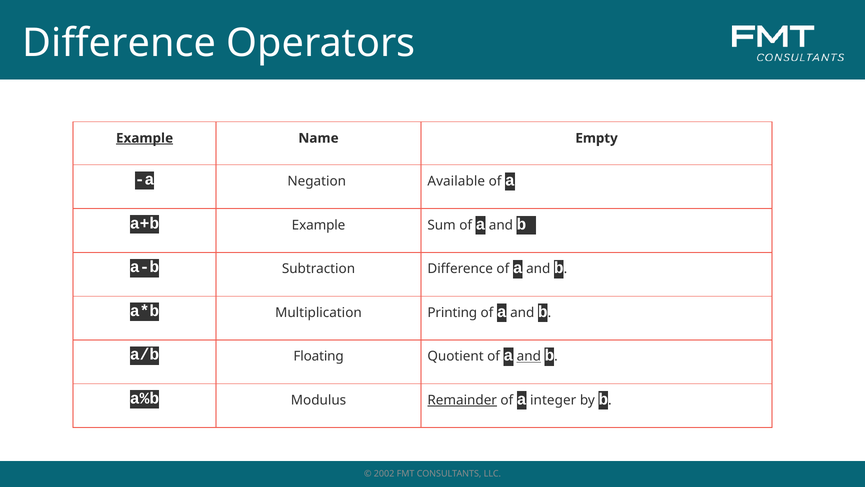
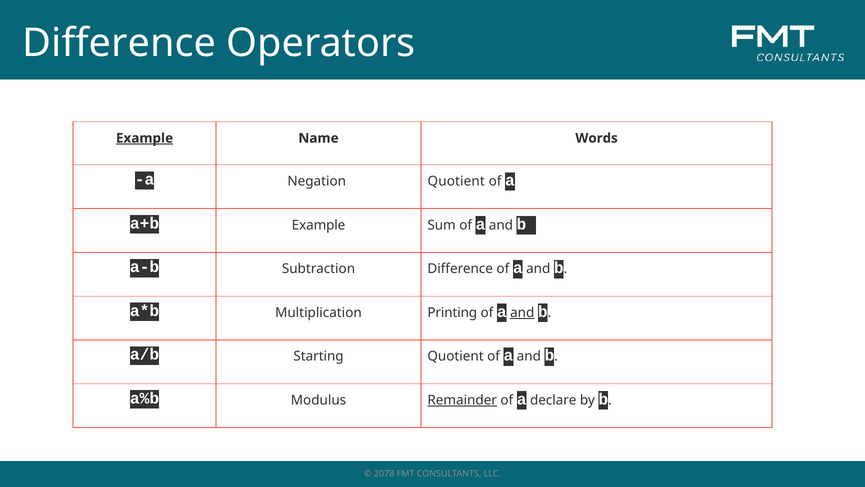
Empty: Empty -> Words
Negation Available: Available -> Quotient
and at (522, 312) underline: none -> present
Floating: Floating -> Starting
and at (529, 356) underline: present -> none
integer: integer -> declare
2002: 2002 -> 2078
